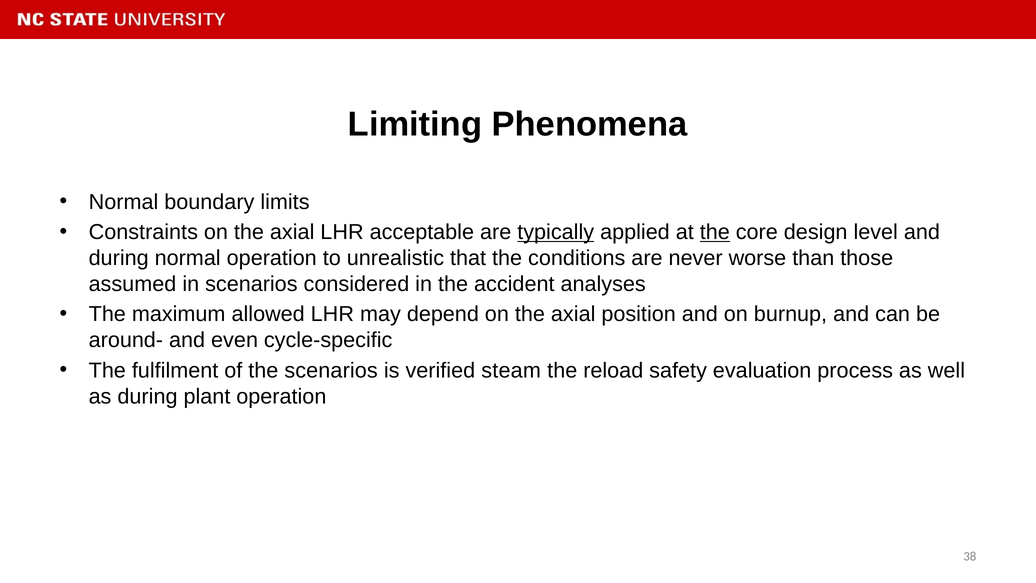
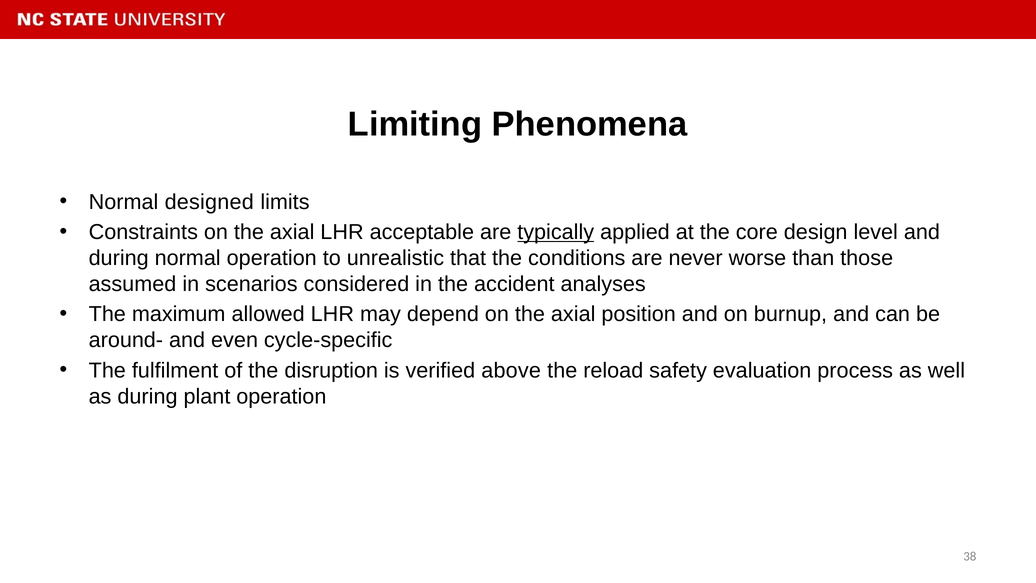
boundary: boundary -> designed
the at (715, 232) underline: present -> none
the scenarios: scenarios -> disruption
steam: steam -> above
